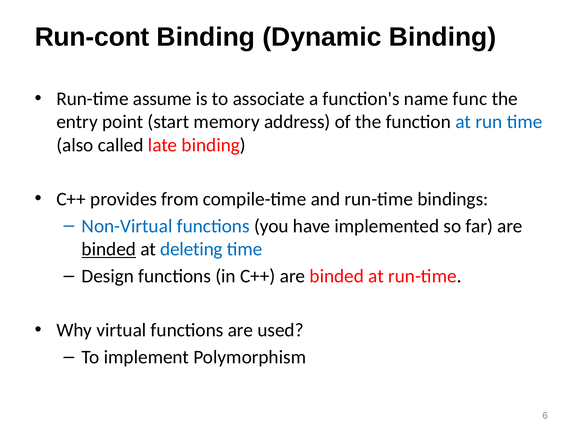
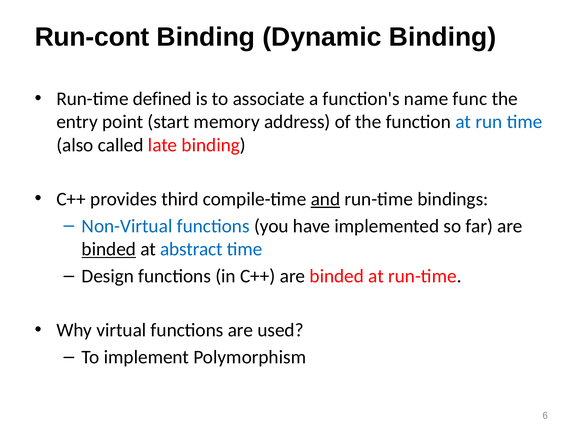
assume: assume -> defined
from: from -> third
and underline: none -> present
deleting: deleting -> abstract
